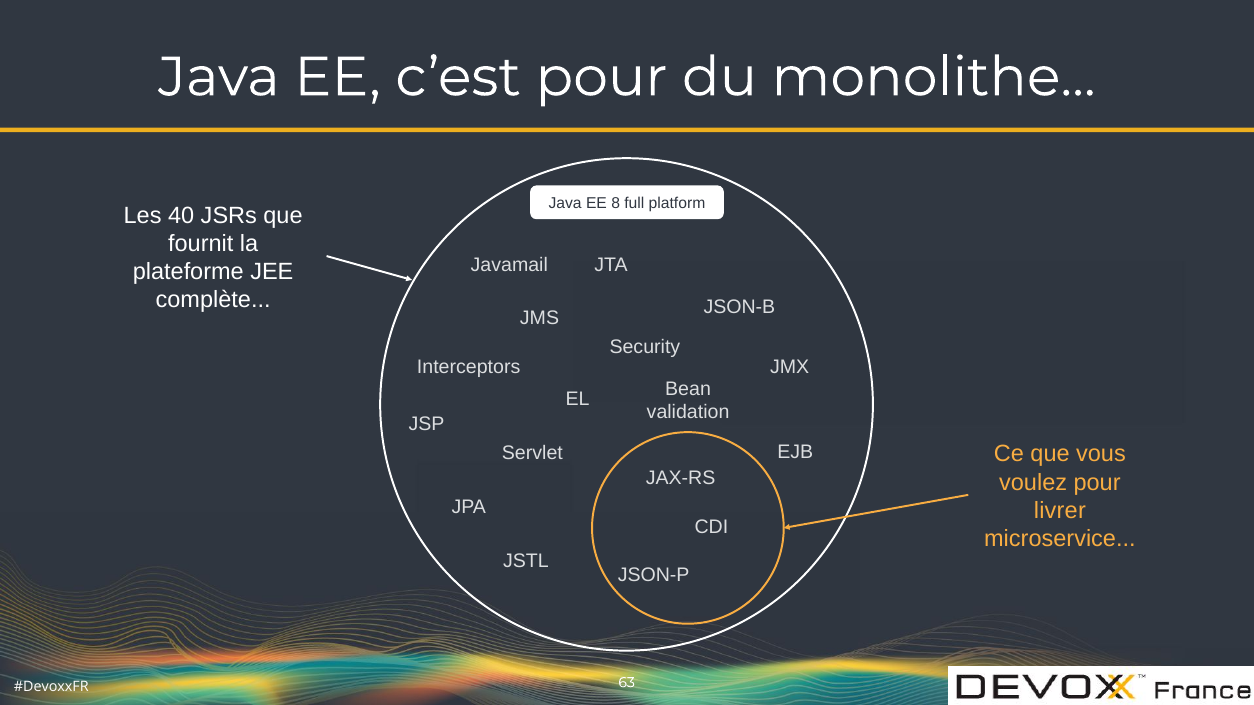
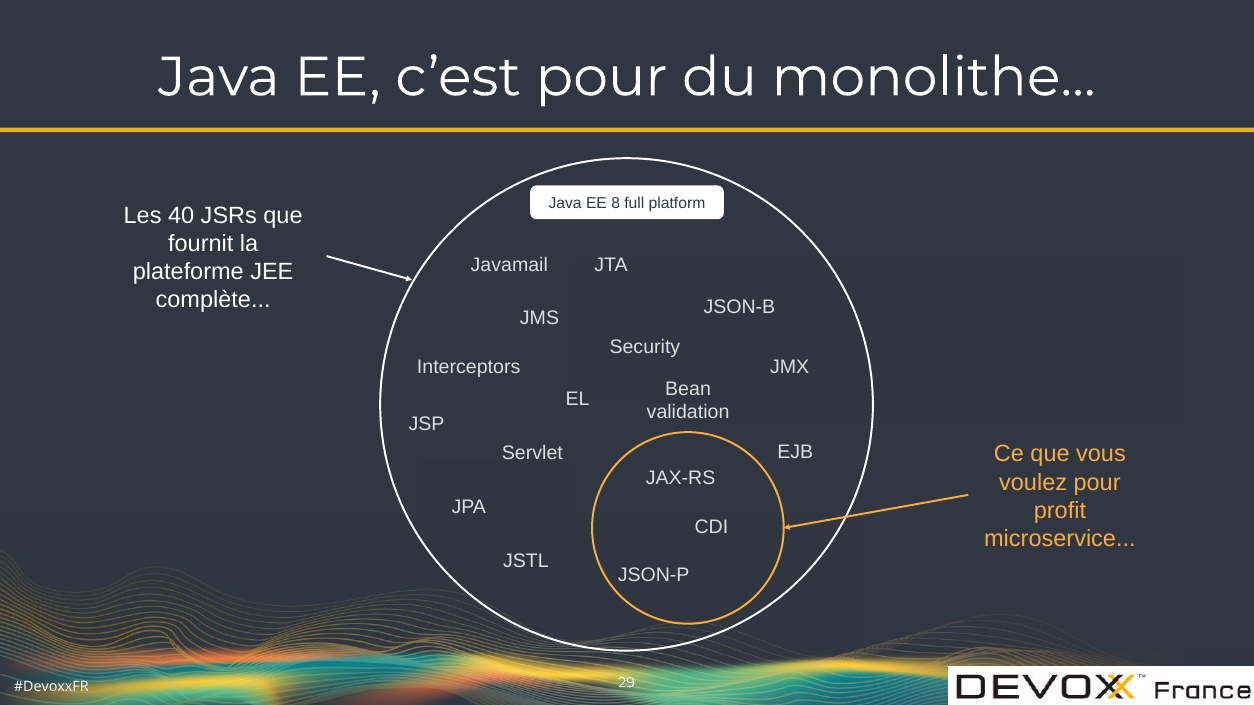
livrer: livrer -> profit
63: 63 -> 29
